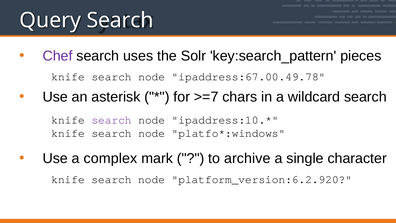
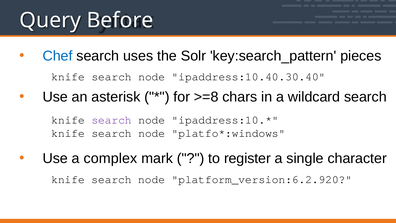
Query Search: Search -> Before
Chef colour: purple -> blue
ipaddress:67.00.49.78: ipaddress:67.00.49.78 -> ipaddress:10.40.30.40
>=7: >=7 -> >=8
archive: archive -> register
